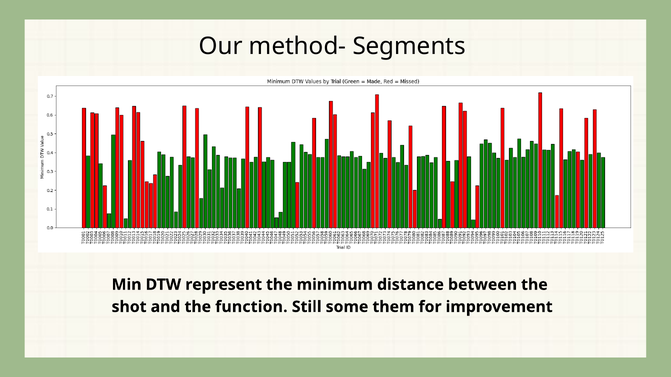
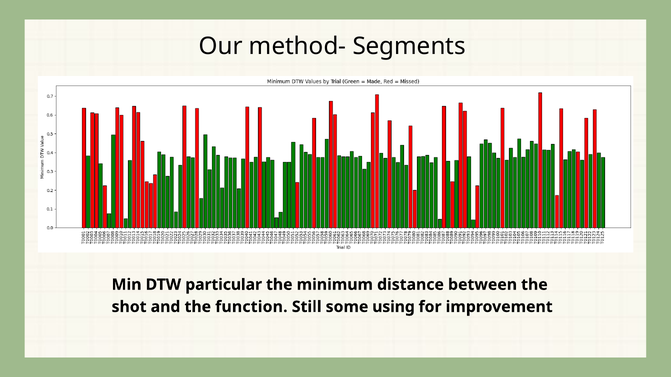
represent: represent -> particular
them: them -> using
